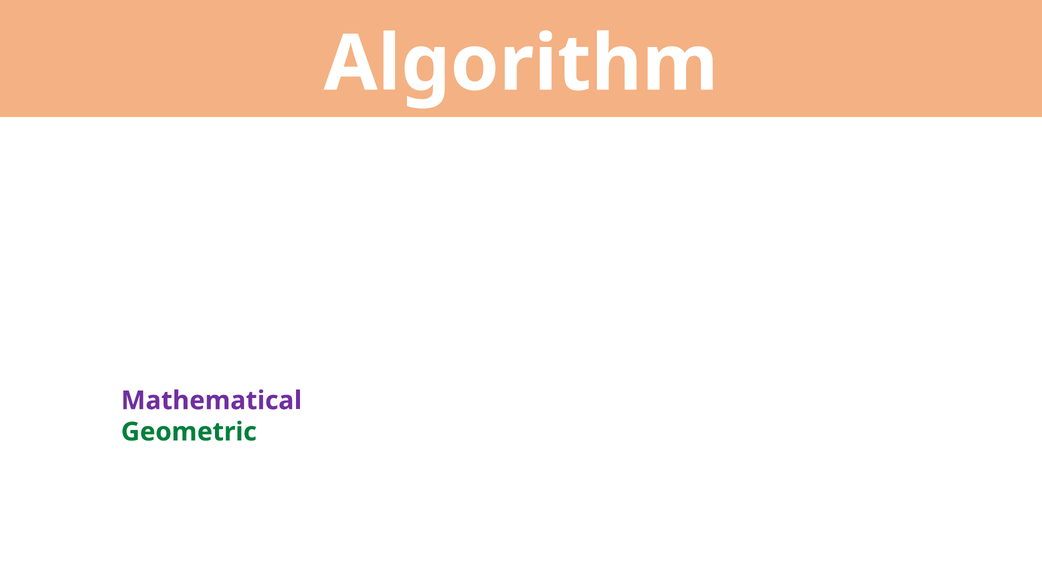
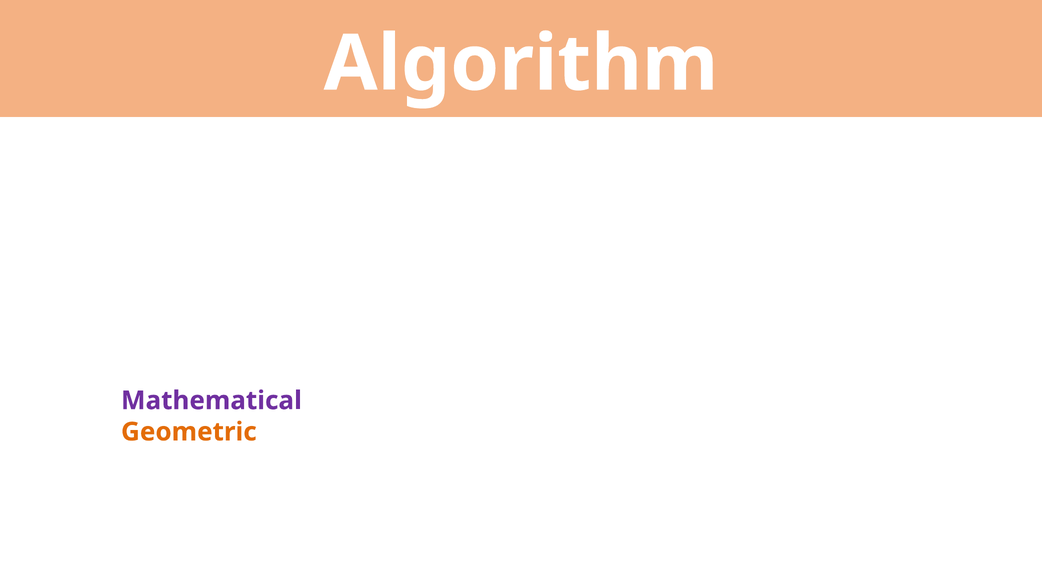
Geometric colour: green -> orange
